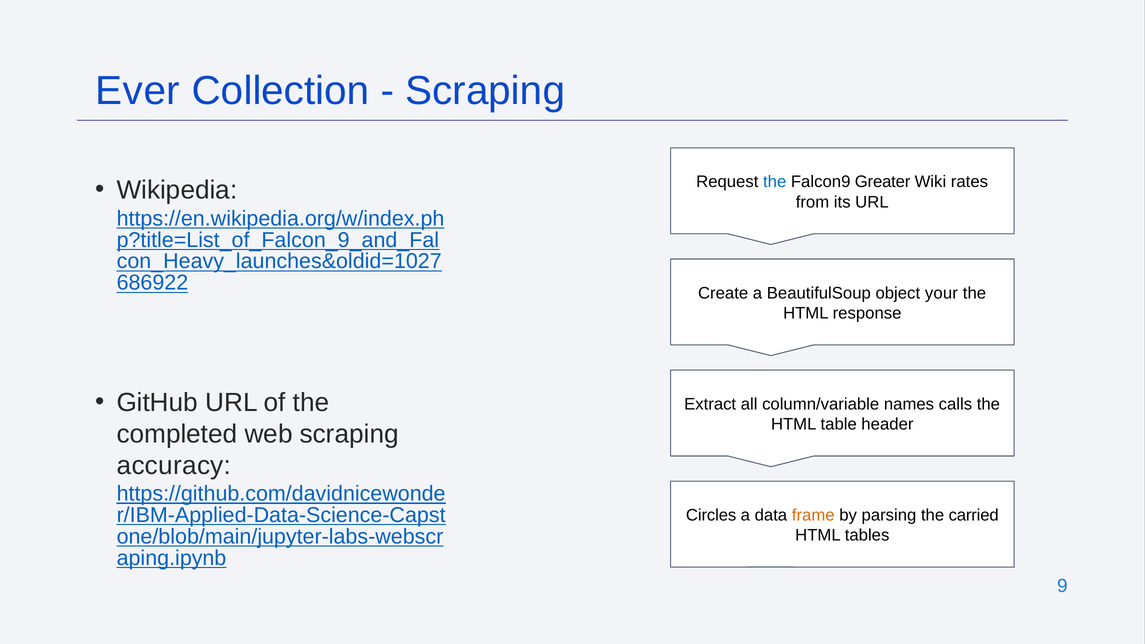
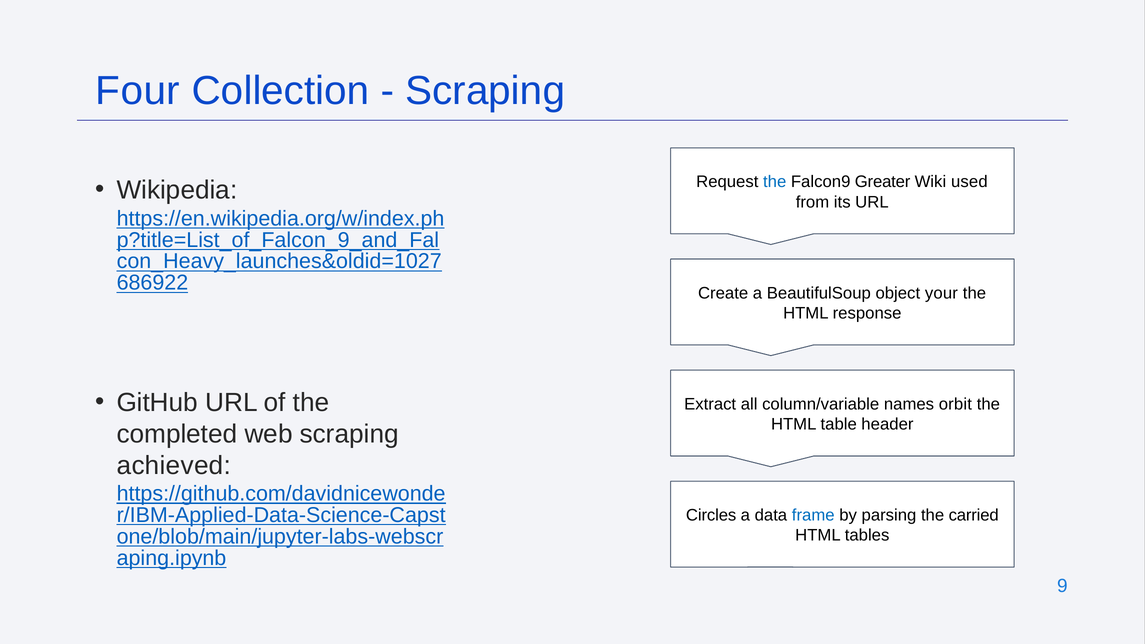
Ever: Ever -> Four
rates: rates -> used
calls: calls -> orbit
accuracy: accuracy -> achieved
frame colour: orange -> blue
